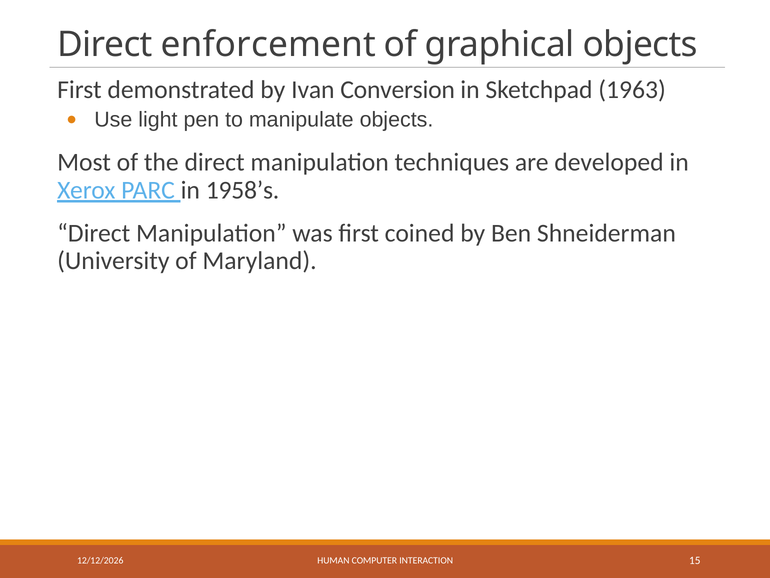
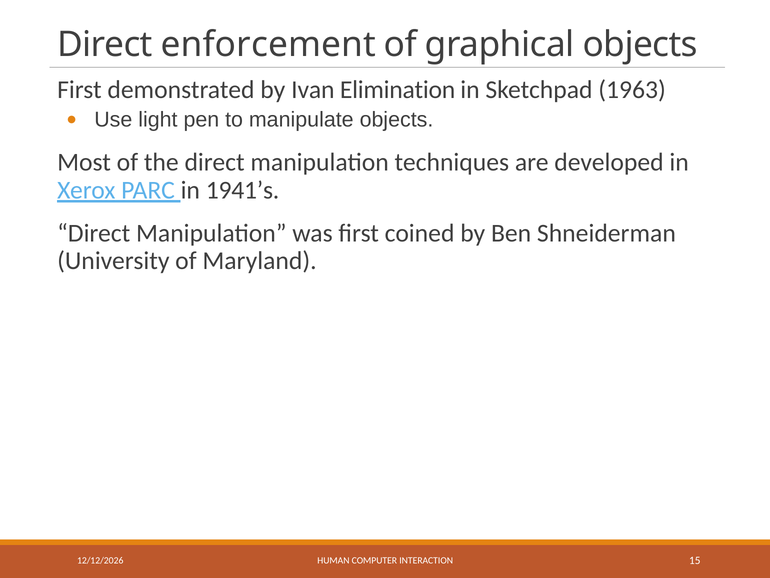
Conversion: Conversion -> Elimination
1958’s: 1958’s -> 1941’s
